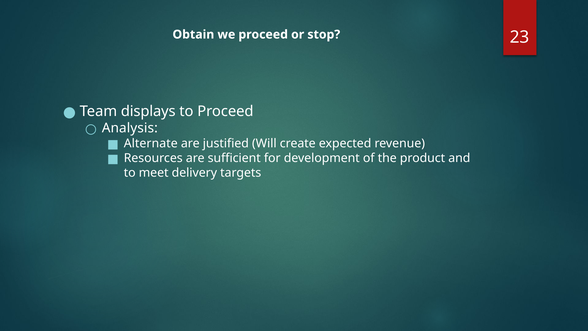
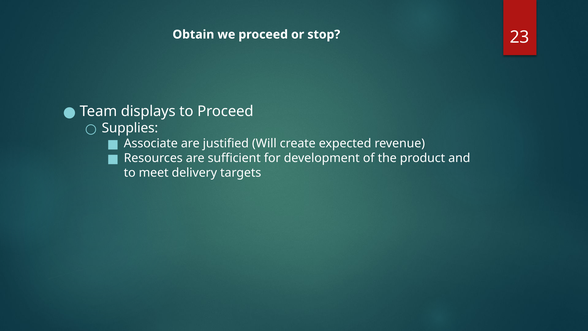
Analysis: Analysis -> Supplies
Alternate: Alternate -> Associate
